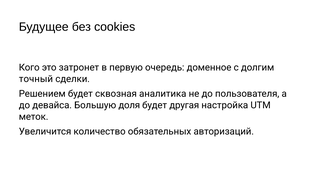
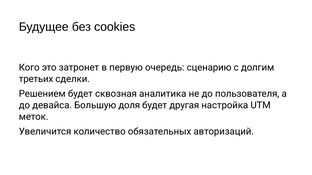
доменное: доменное -> сценарию
точный: точный -> третьих
